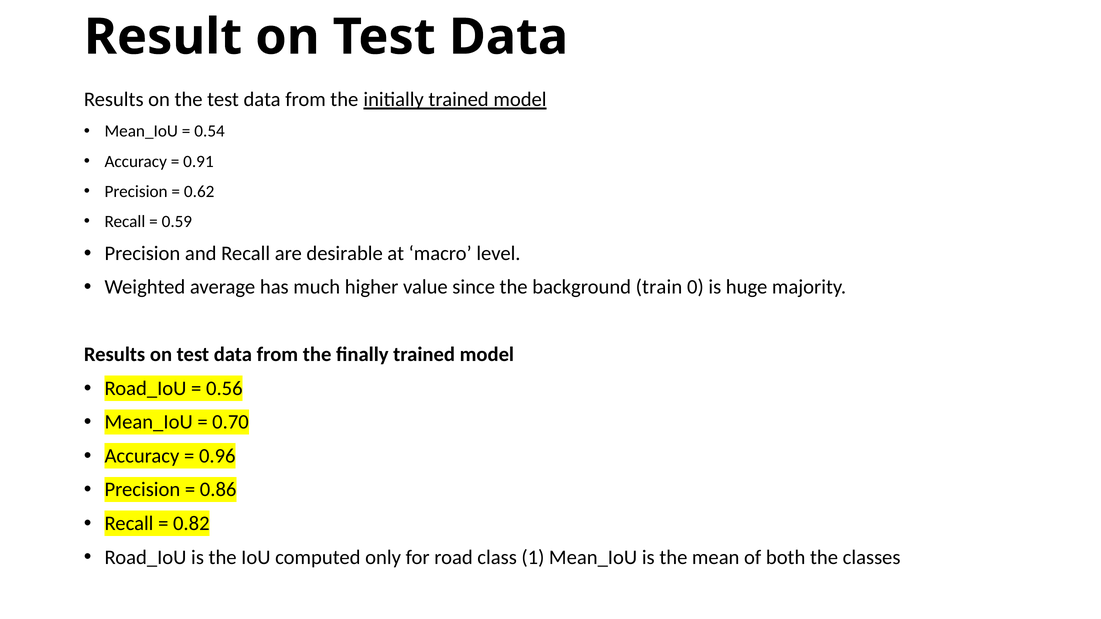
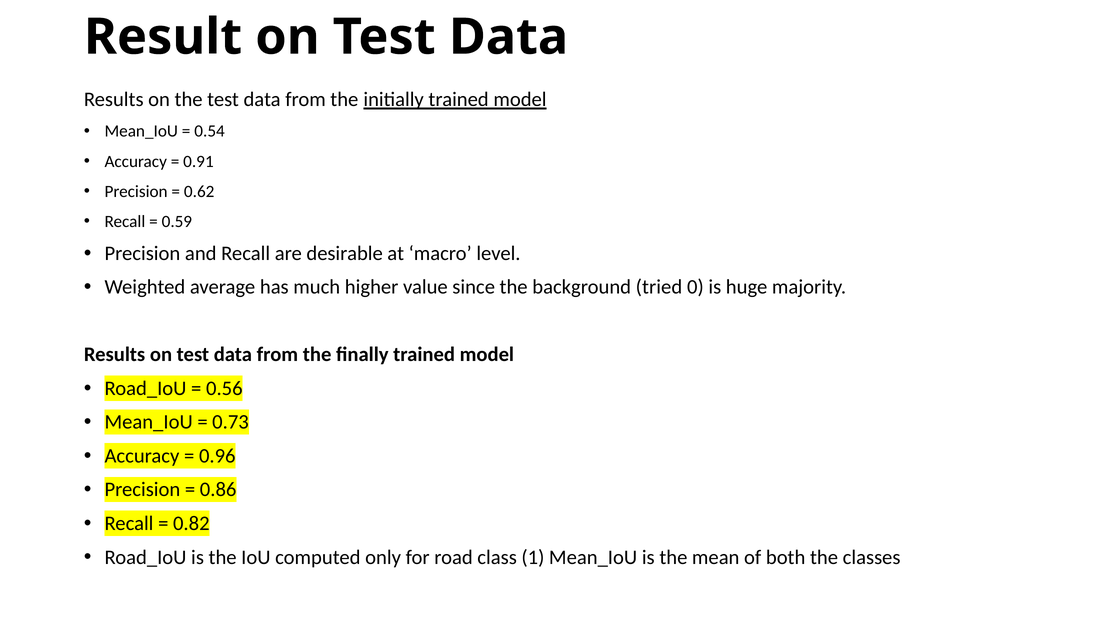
train: train -> tried
0.70: 0.70 -> 0.73
